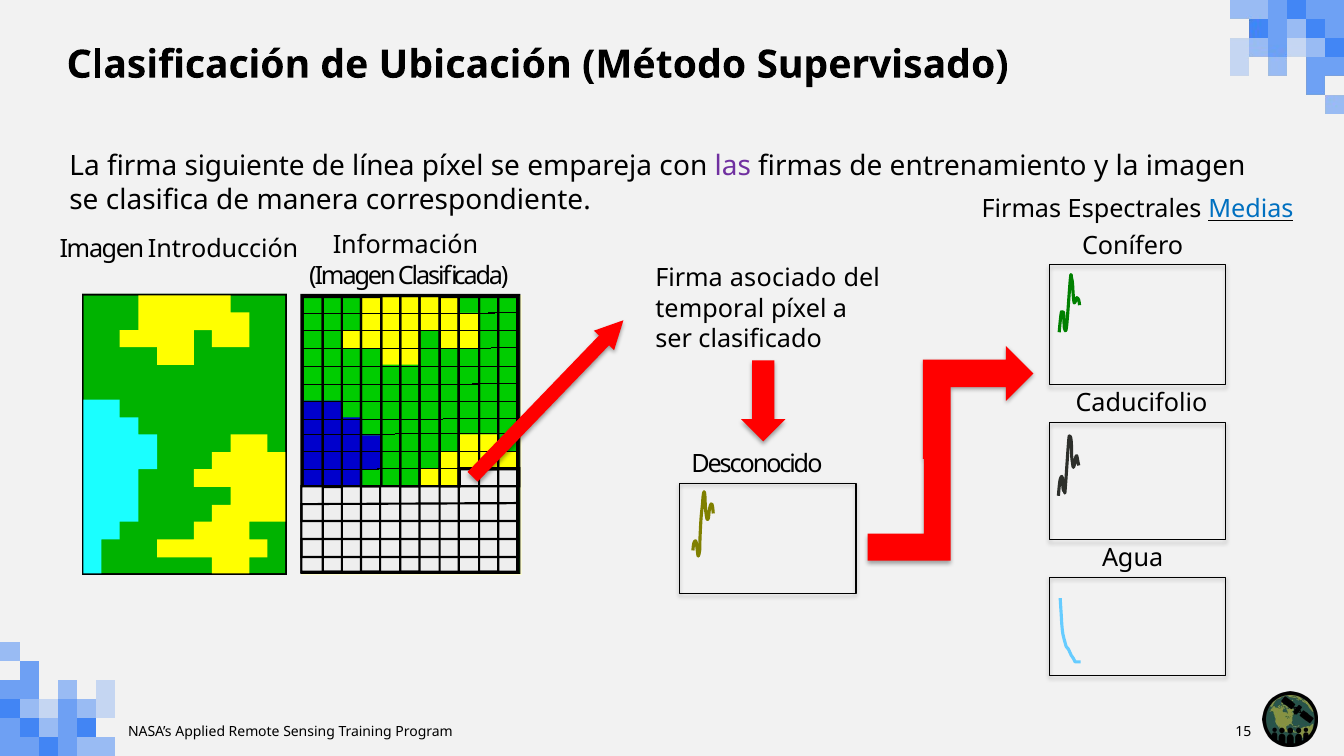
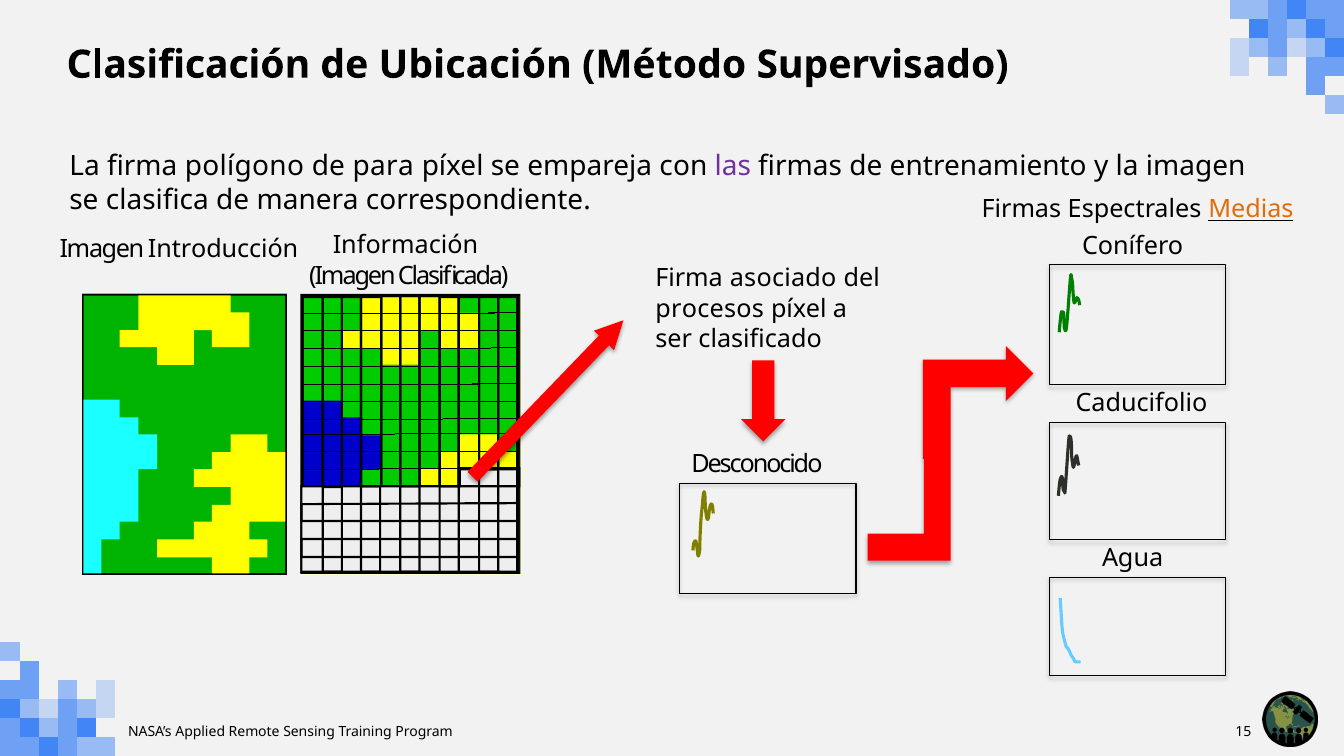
siguiente: siguiente -> polígono
línea: línea -> para
Medias colour: blue -> orange
temporal: temporal -> procesos
